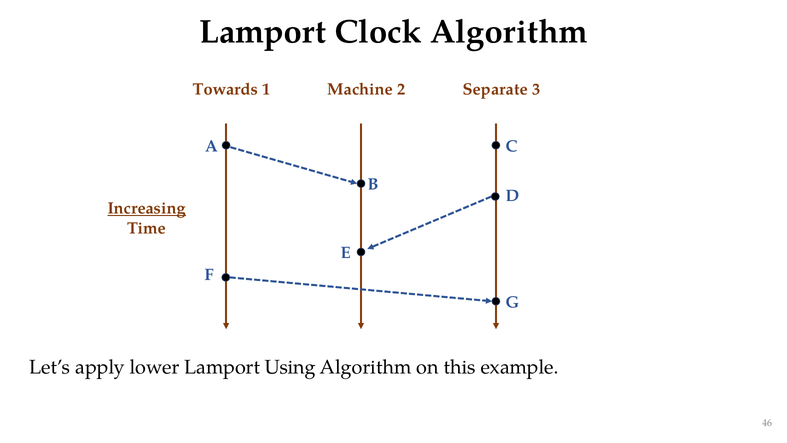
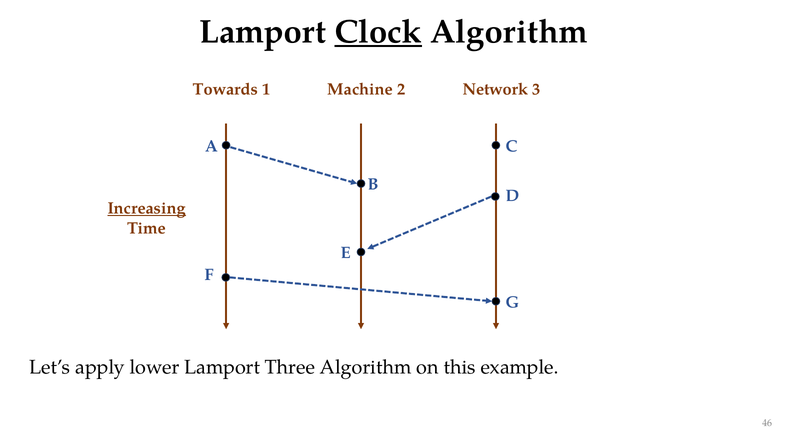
Clock underline: none -> present
Separate: Separate -> Network
Using: Using -> Three
